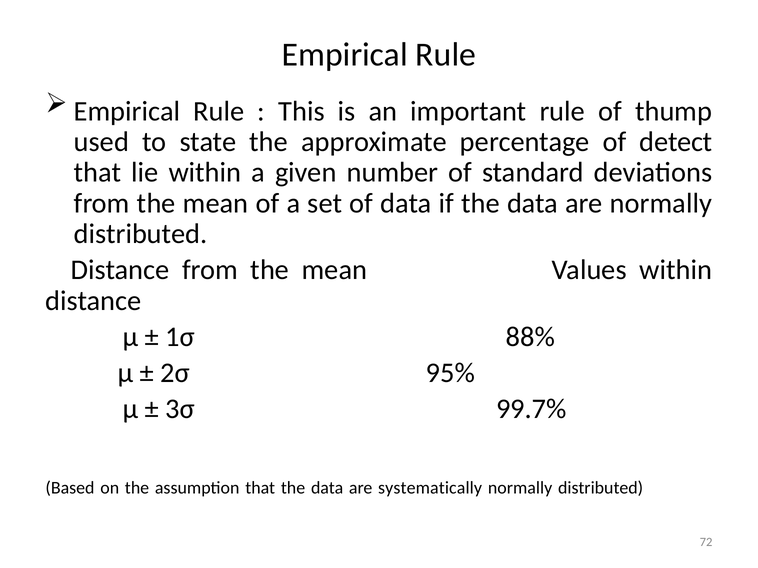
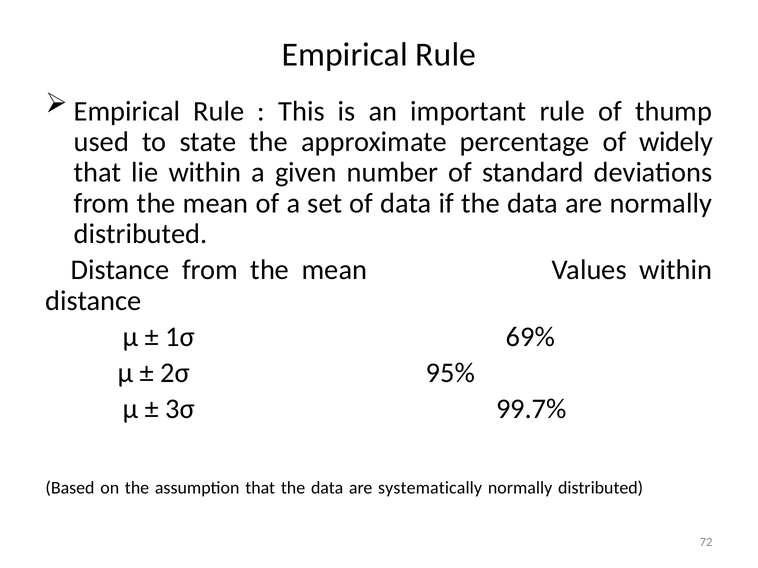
detect: detect -> widely
88%: 88% -> 69%
